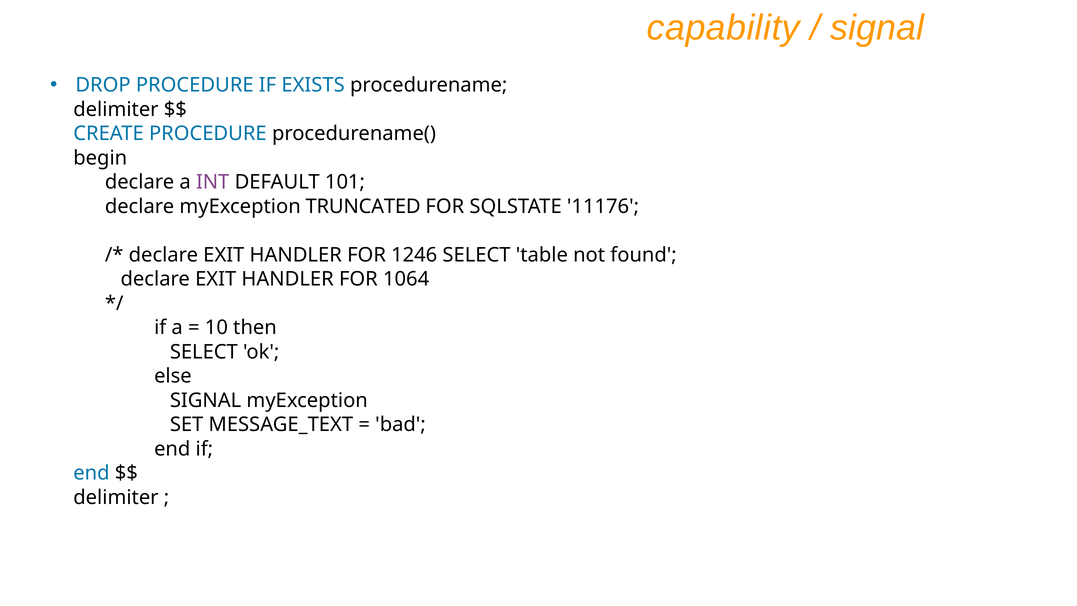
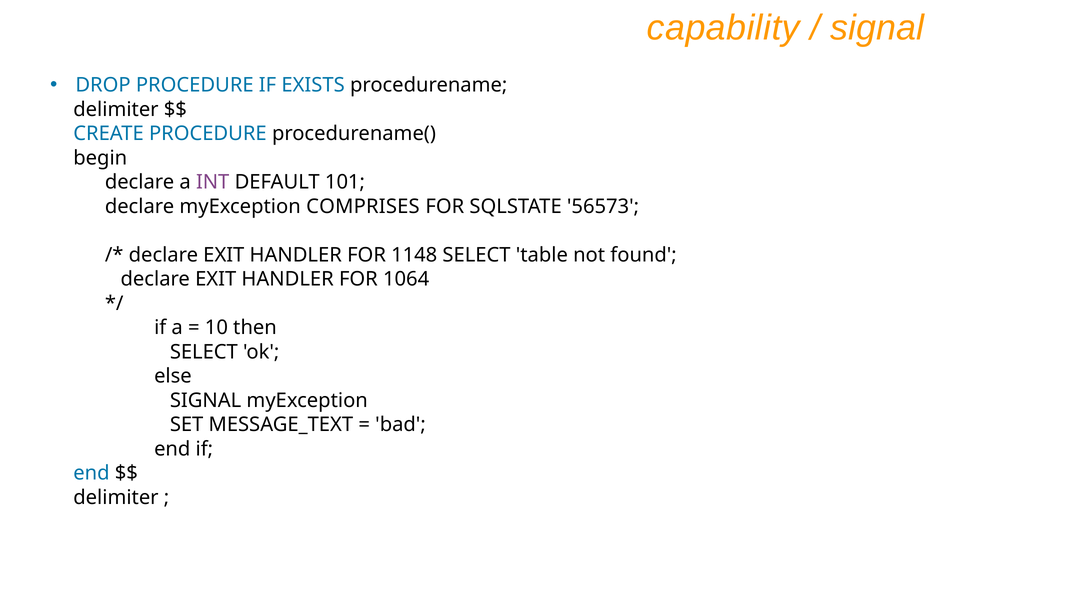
TRUNCATED: TRUNCATED -> COMPRISES
11176: 11176 -> 56573
1246: 1246 -> 1148
